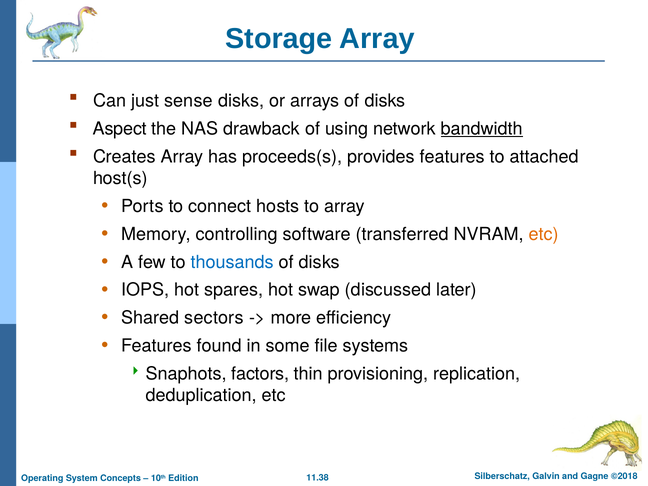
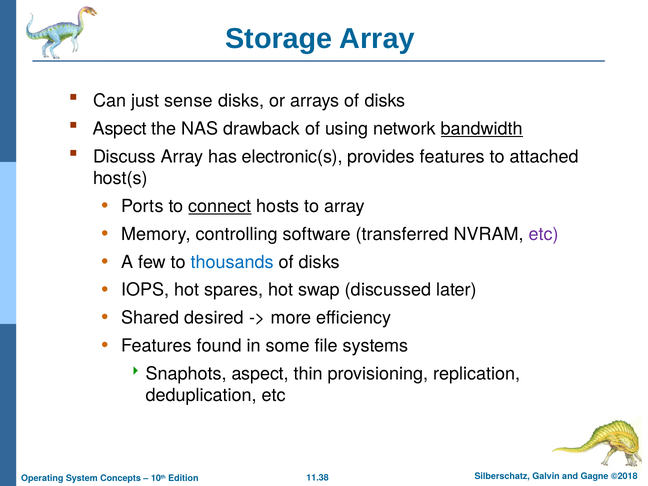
Creates: Creates -> Discuss
proceeds(s: proceeds(s -> electronic(s
connect underline: none -> present
etc at (544, 234) colour: orange -> purple
sectors: sectors -> desired
Snaphots factors: factors -> aspect
